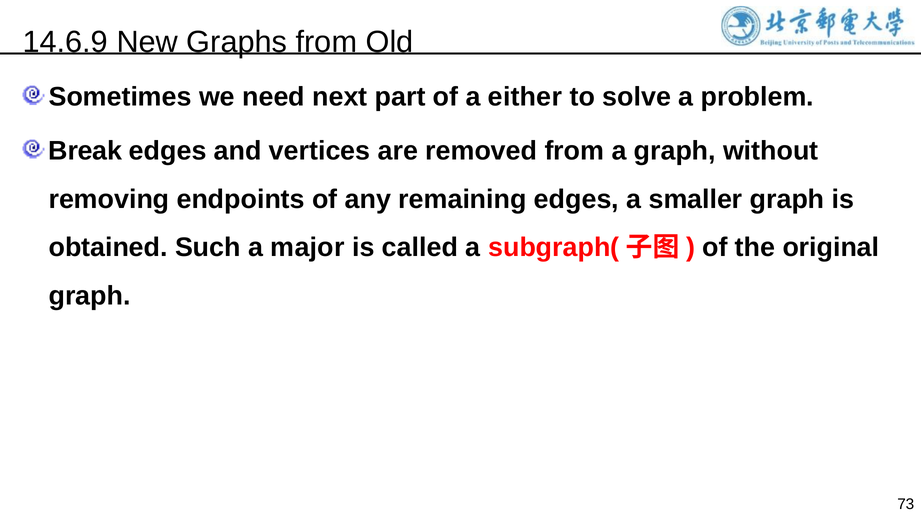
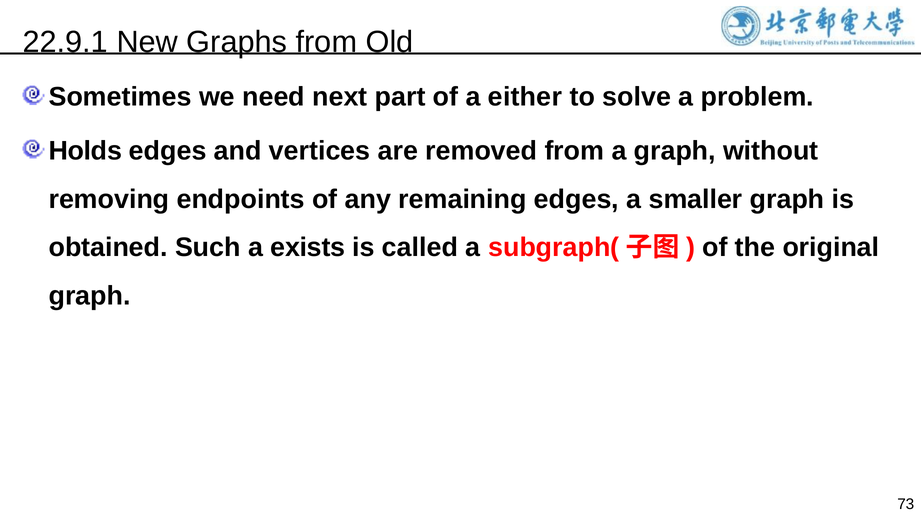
14.6.9: 14.6.9 -> 22.9.1
Break: Break -> Holds
major: major -> exists
